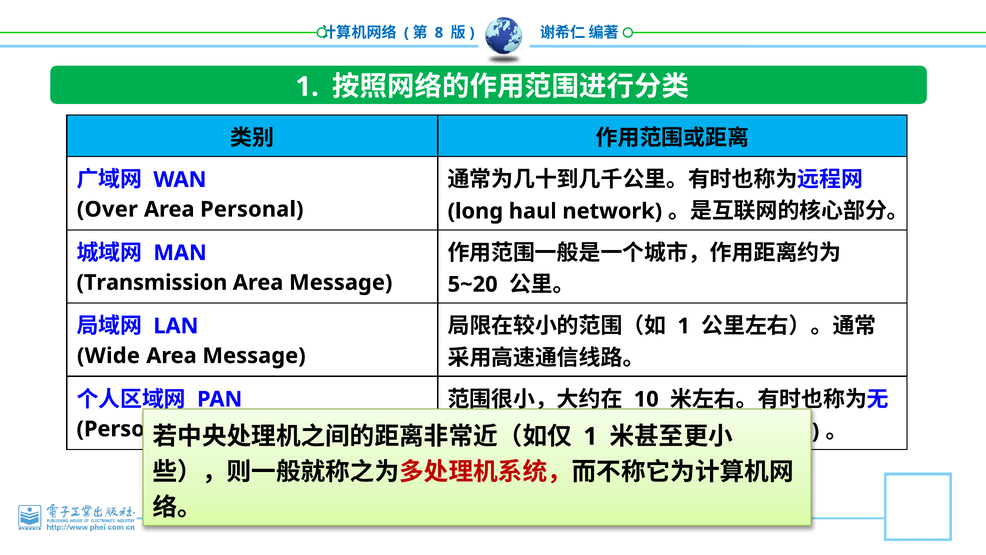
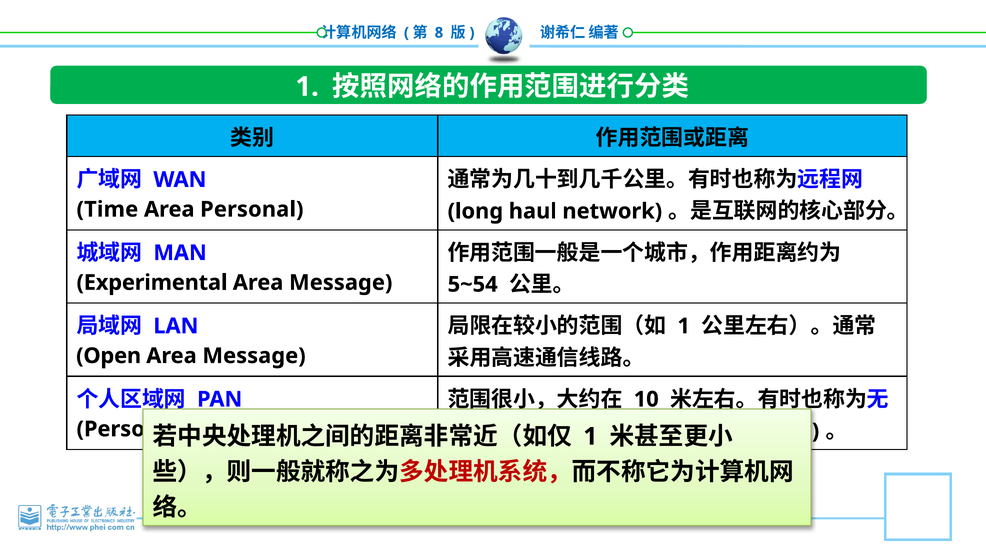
Over: Over -> Time
Transmission: Transmission -> Experimental
5~20: 5~20 -> 5~54
Wide: Wide -> Open
